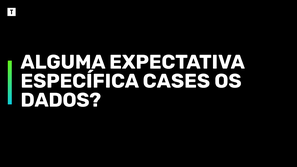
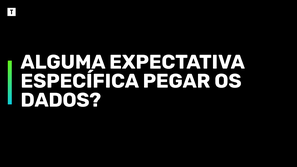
CASES: CASES -> PEGAR
